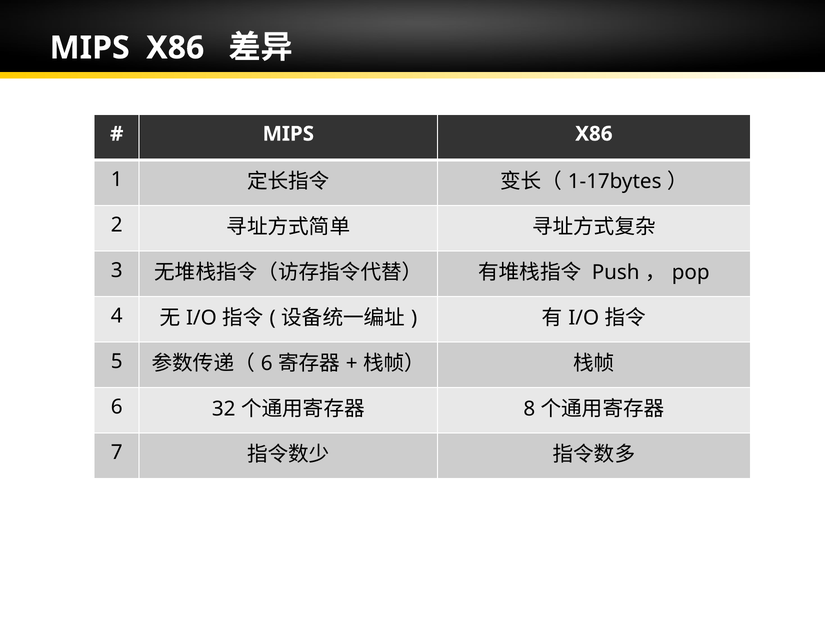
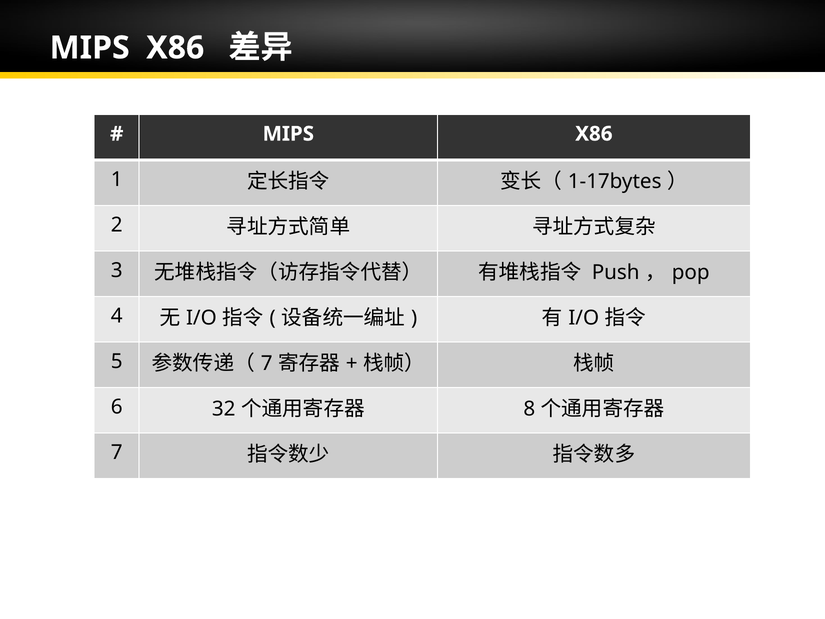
6 at (267, 363): 6 -> 7
